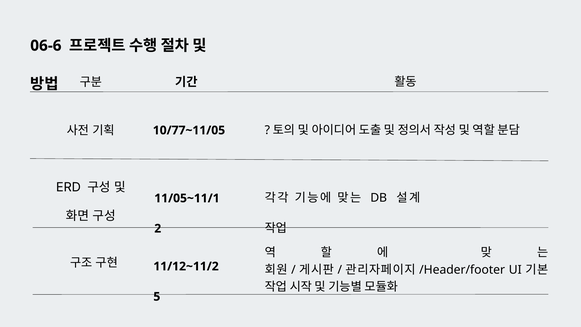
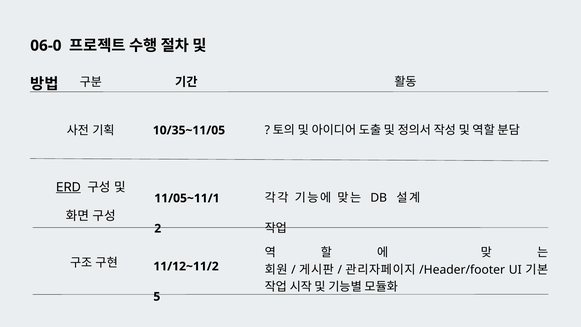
06-6: 06-6 -> 06-0
10/77~11/05: 10/77~11/05 -> 10/35~11/05
ERD underline: none -> present
